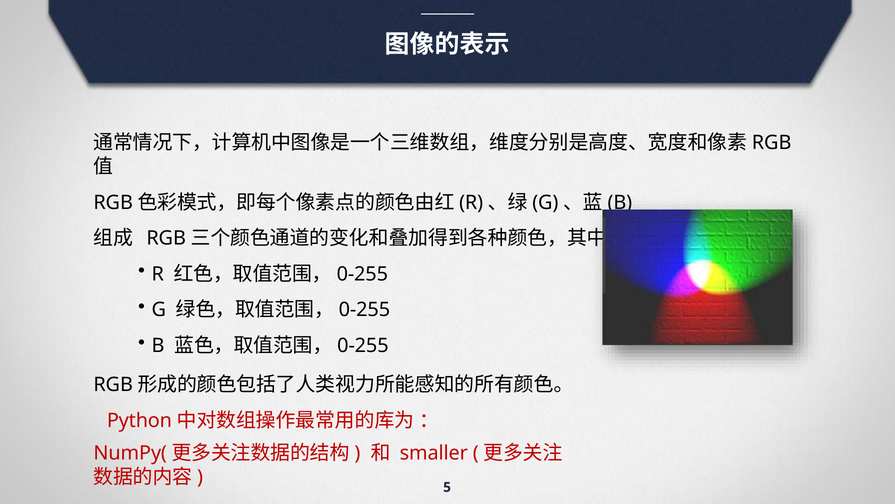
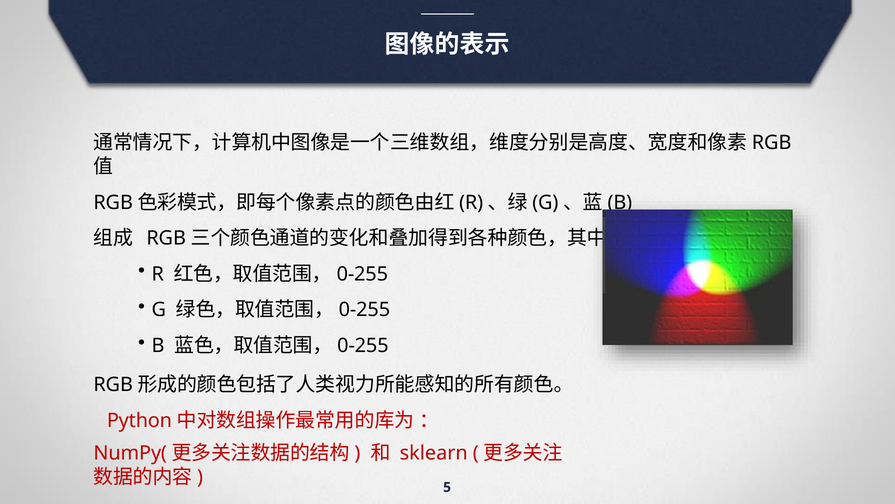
smaller: smaller -> sklearn
